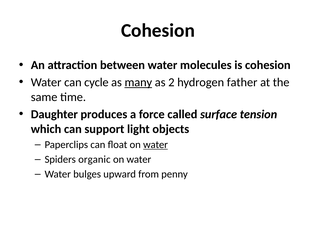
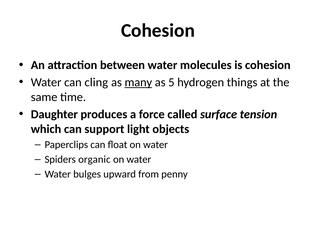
cycle: cycle -> cling
2: 2 -> 5
father: father -> things
water at (156, 145) underline: present -> none
